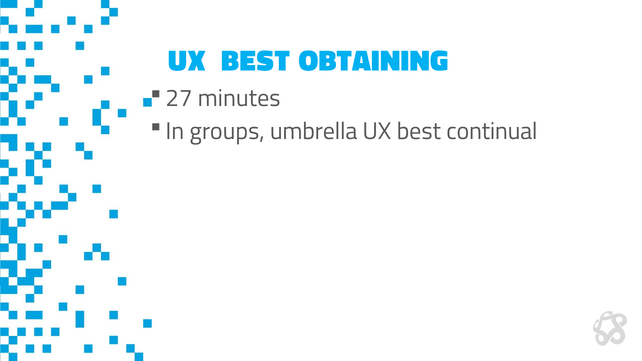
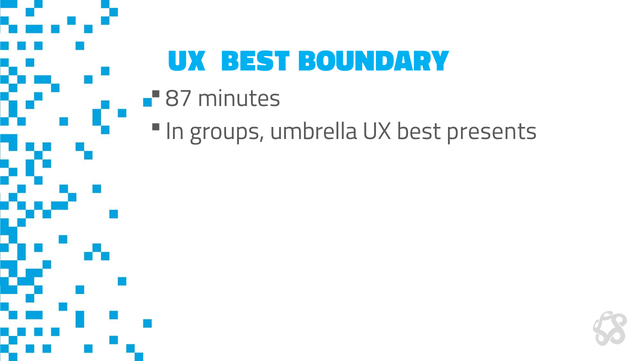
OBTAINING: OBTAINING -> BOUNDARY
27: 27 -> 87
continual: continual -> presents
